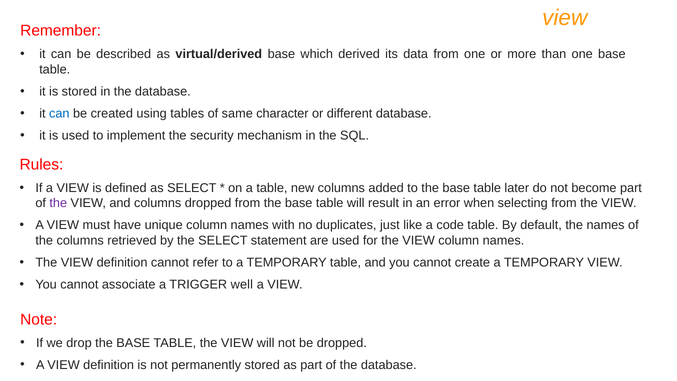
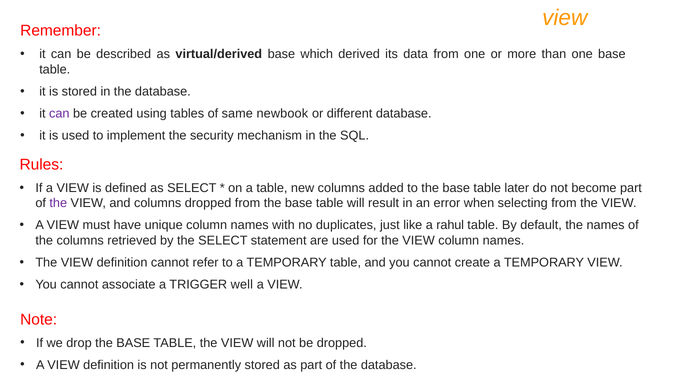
can at (59, 113) colour: blue -> purple
character: character -> newbook
code: code -> rahul
